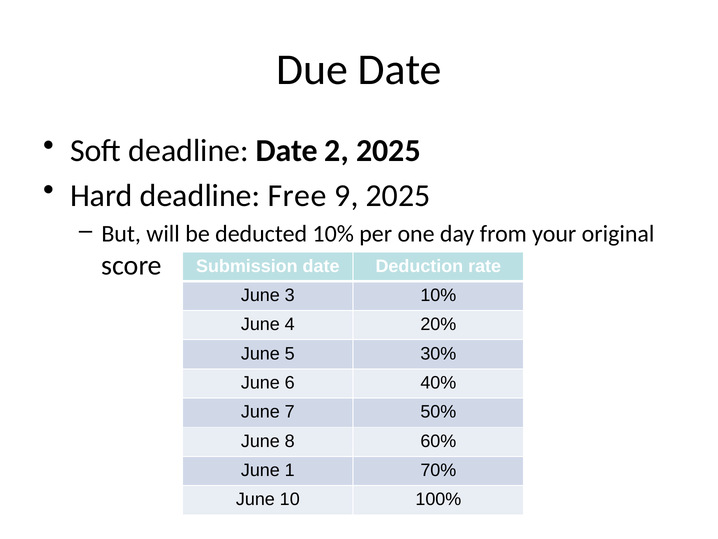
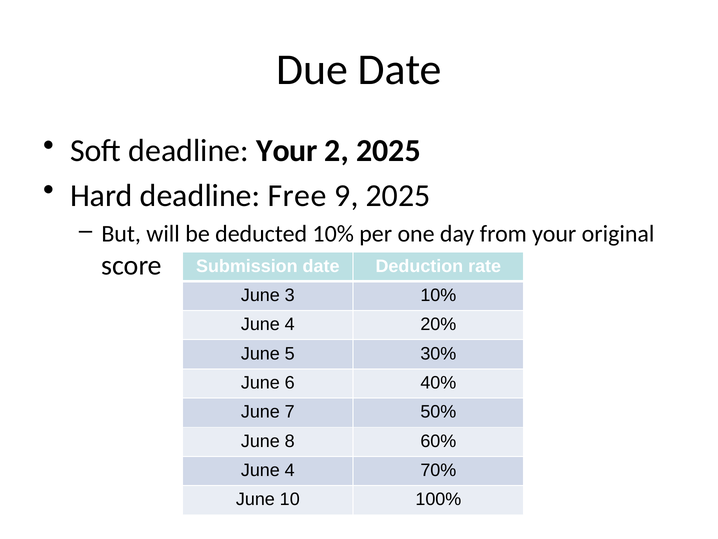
deadline Date: Date -> Your
1 at (290, 470): 1 -> 4
